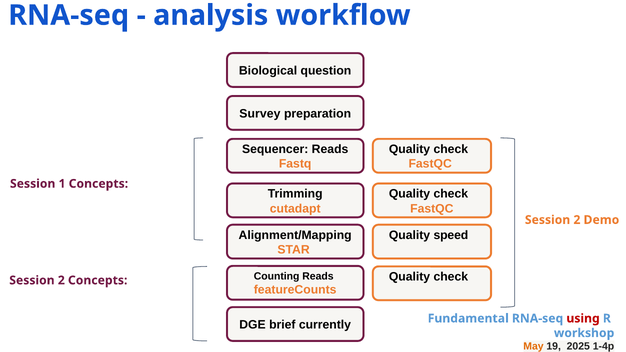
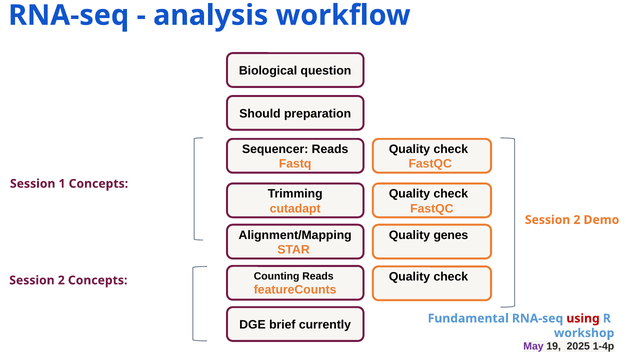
Survey: Survey -> Should
speed: speed -> genes
May colour: orange -> purple
